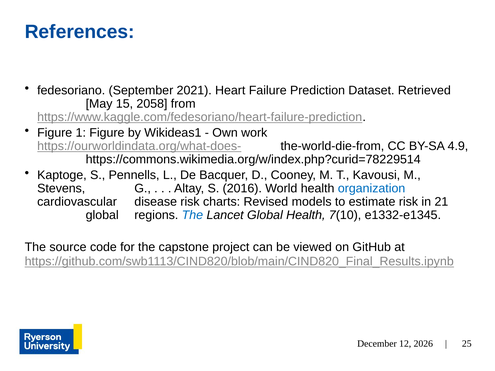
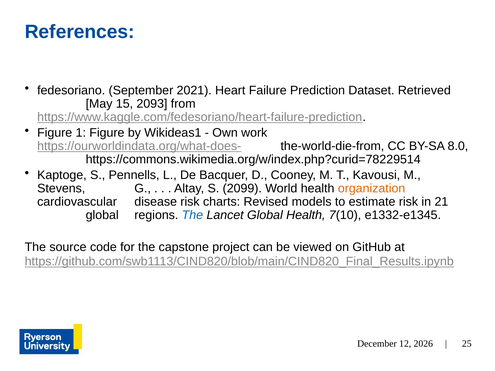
2058: 2058 -> 2093
4.9: 4.9 -> 8.0
2016: 2016 -> 2099
organization colour: blue -> orange
